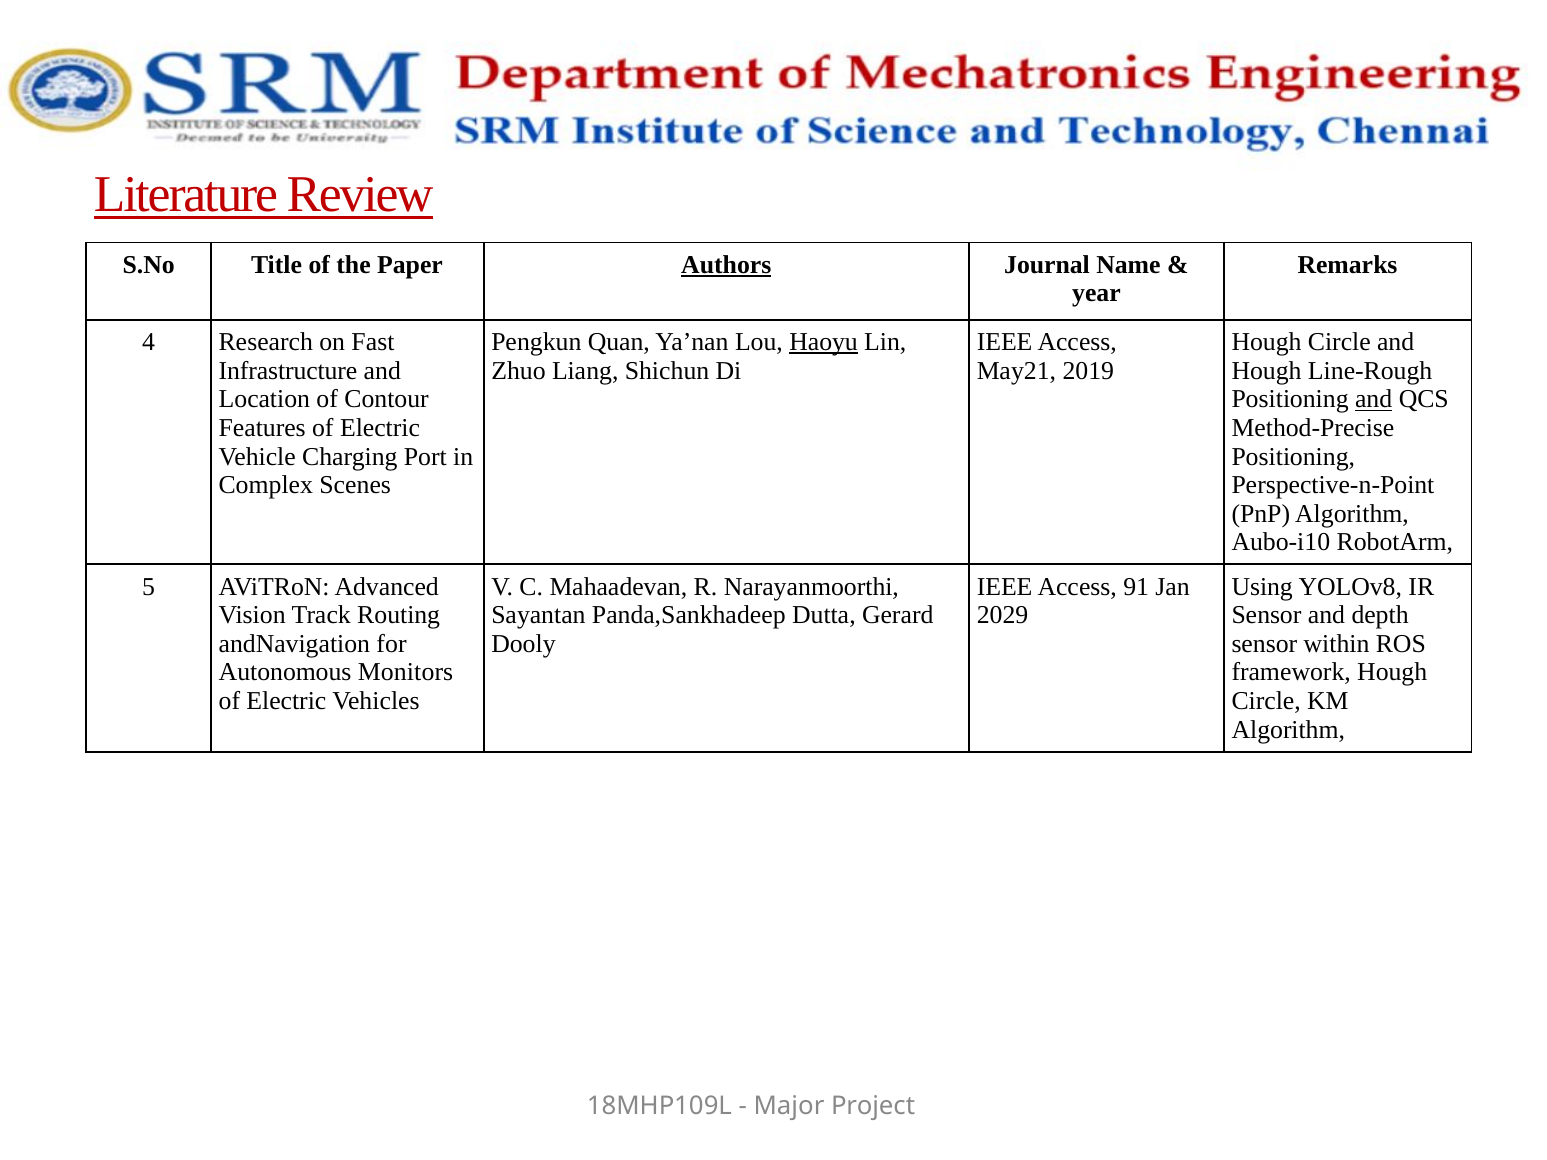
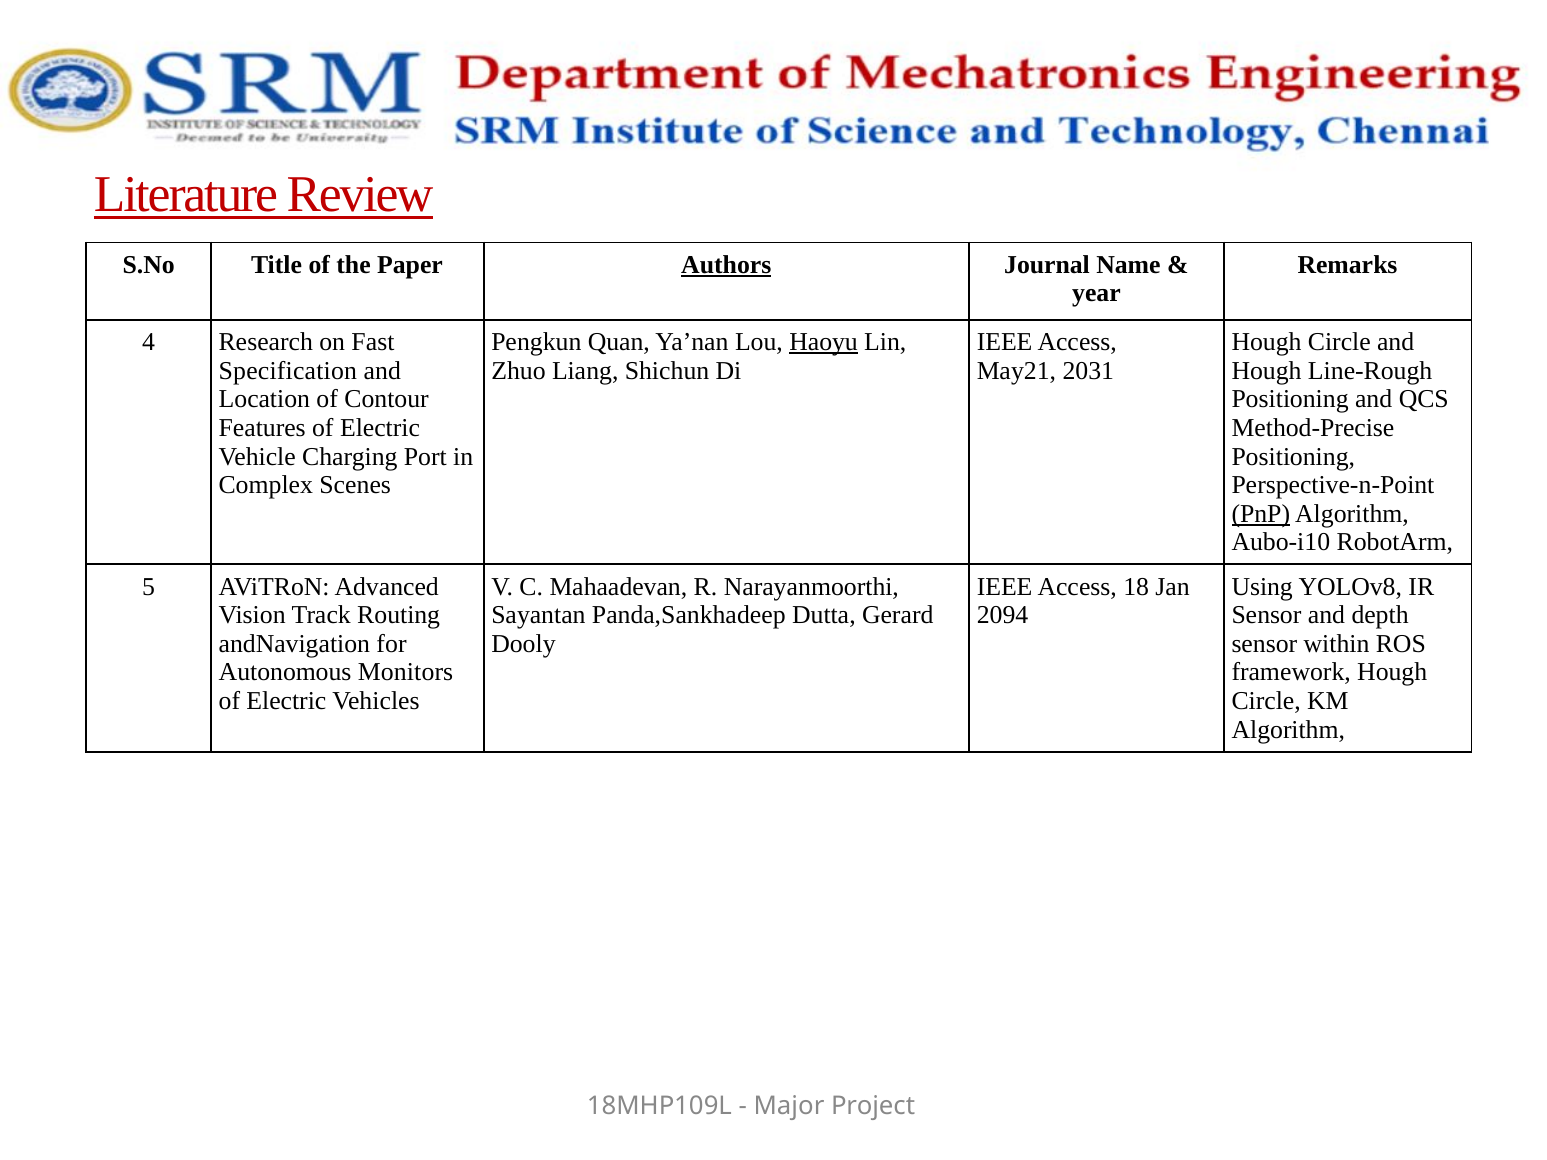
Infrastructure: Infrastructure -> Specification
2019: 2019 -> 2031
and at (1374, 399) underline: present -> none
PnP underline: none -> present
91: 91 -> 18
2029: 2029 -> 2094
